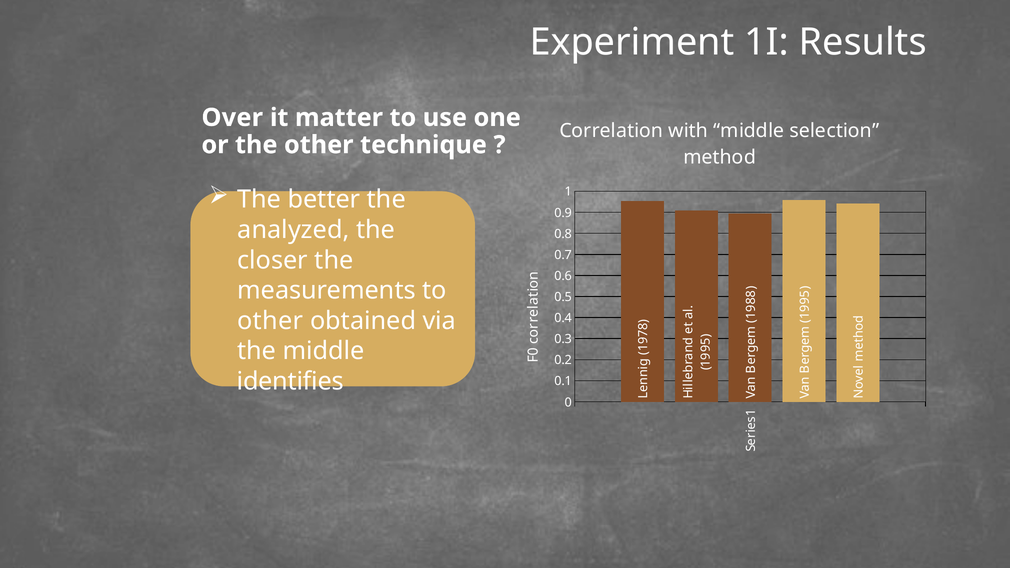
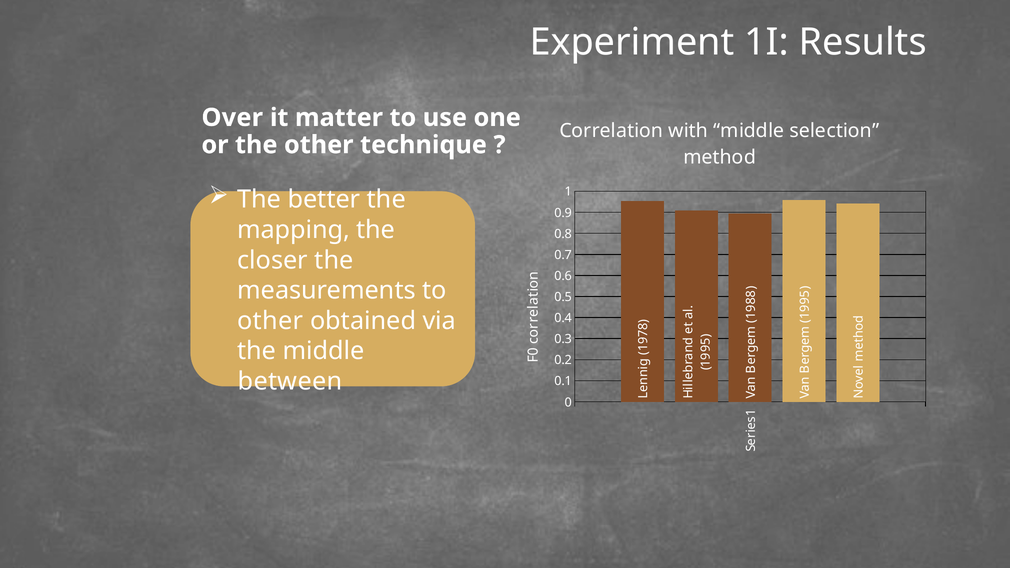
analyzed: analyzed -> mapping
identifies: identifies -> between
